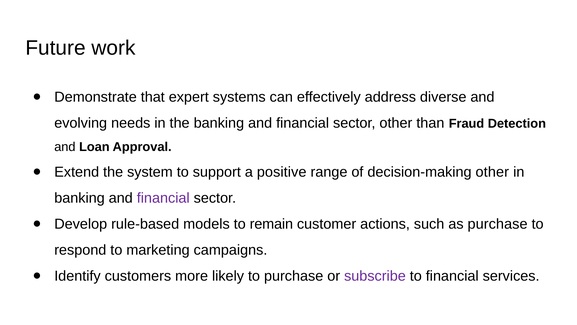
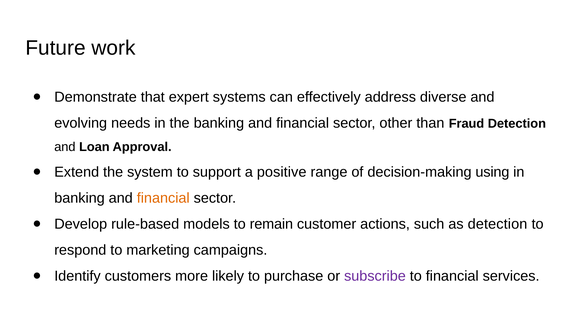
decision-making other: other -> using
financial at (163, 198) colour: purple -> orange
as purchase: purchase -> detection
